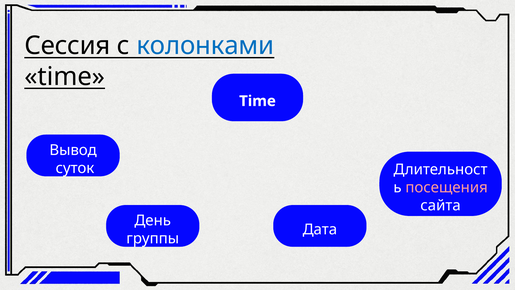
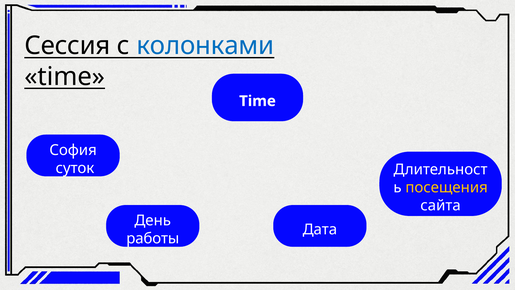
Вывод: Вывод -> София
посещения colour: pink -> yellow
группы: группы -> работы
